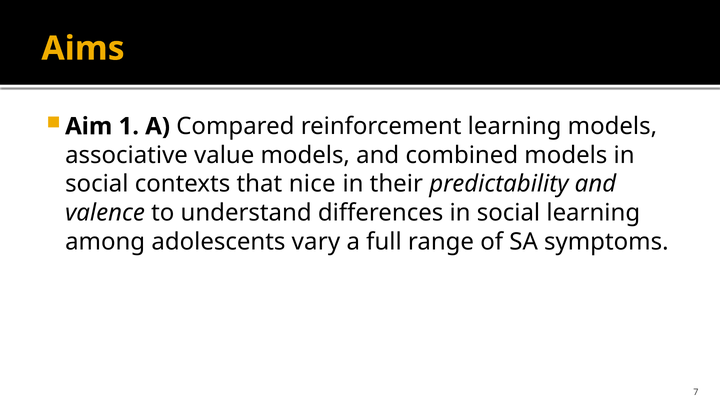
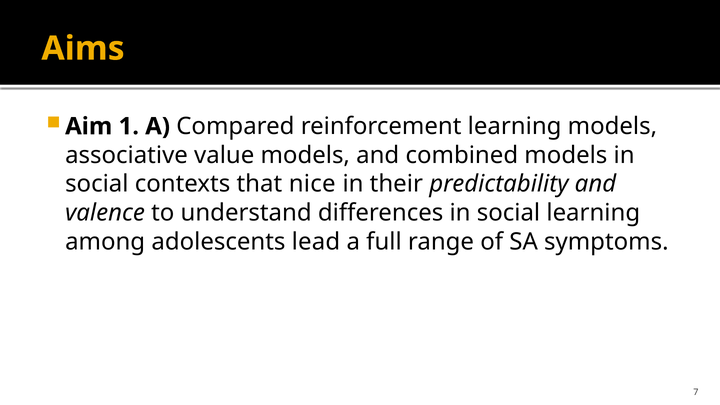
vary: vary -> lead
